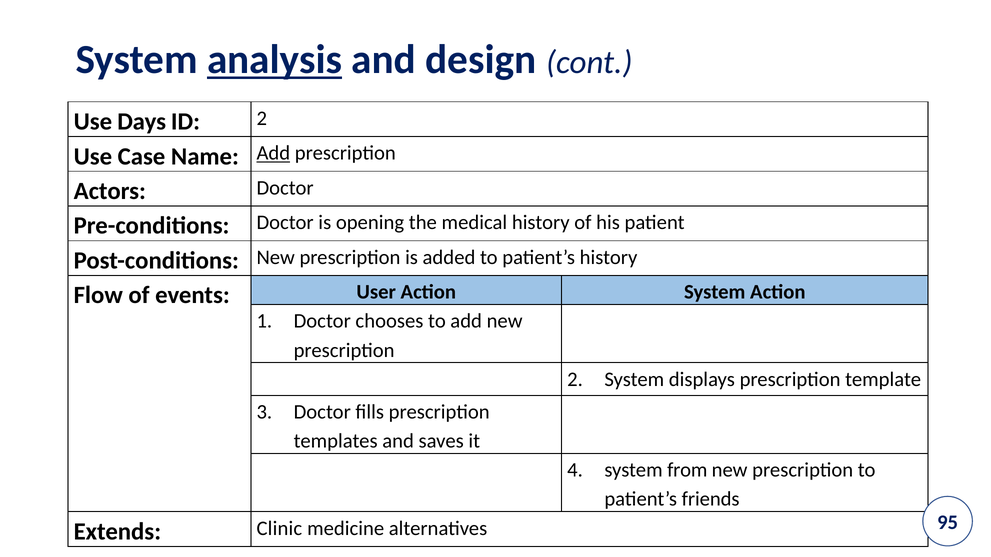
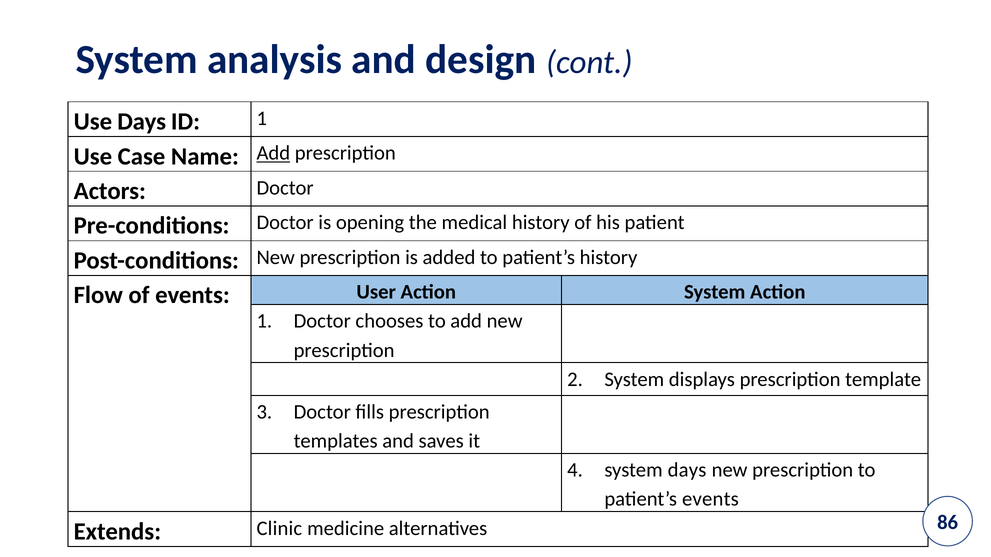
analysis underline: present -> none
ID 2: 2 -> 1
system from: from -> days
patient’s friends: friends -> events
95: 95 -> 86
